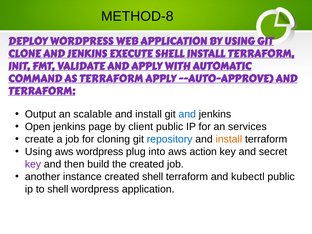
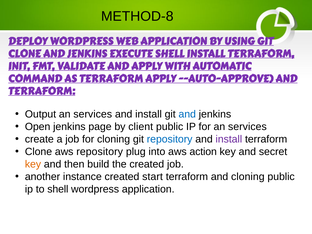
scalable at (93, 114): scalable -> services
install at (229, 139) colour: orange -> purple
Using at (38, 152): Using -> Clone
aws wordpress: wordpress -> repository
key at (33, 164) colour: purple -> orange
created shell: shell -> start
and kubectl: kubectl -> cloning
